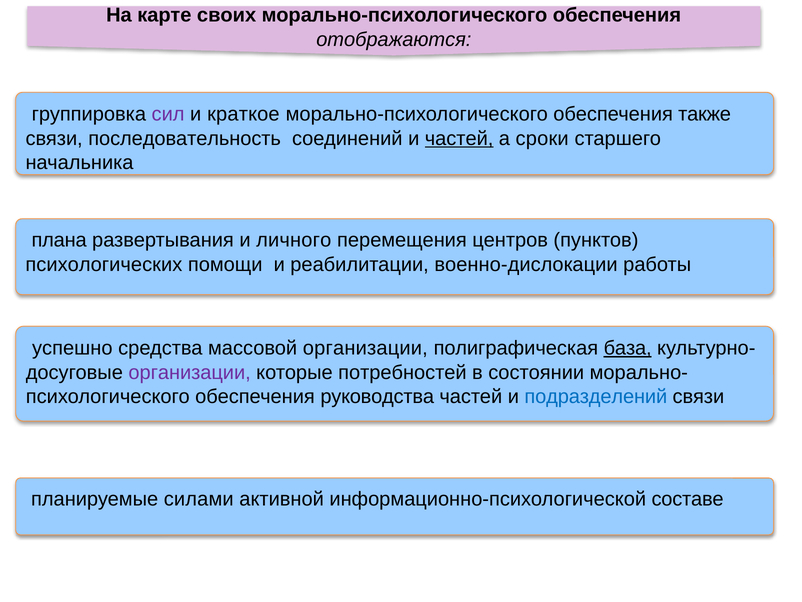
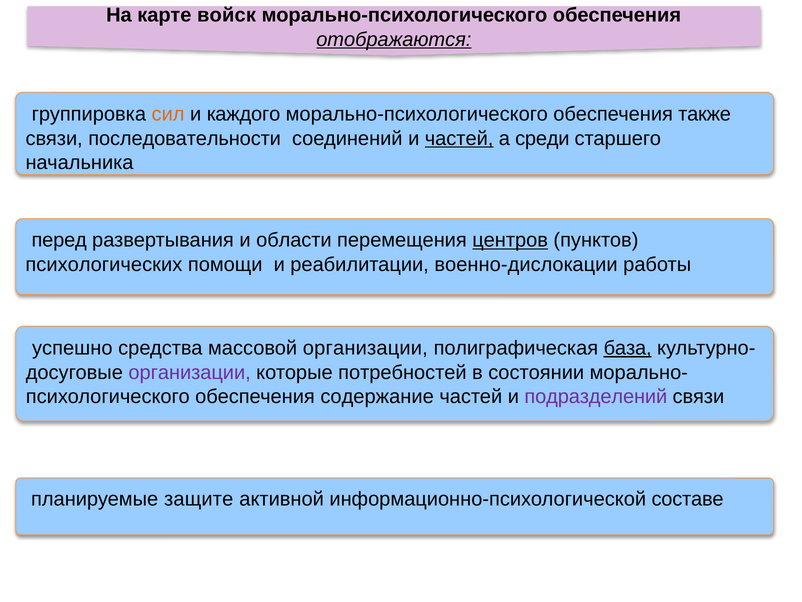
своих: своих -> войск
отображаются underline: none -> present
сил colour: purple -> orange
краткое: краткое -> каждого
последовательность: последовательность -> последовательности
сроки: сроки -> среди
плана: плана -> перед
личного: личного -> области
центров underline: none -> present
руководства: руководства -> содержание
подразделений colour: blue -> purple
силами: силами -> защите
